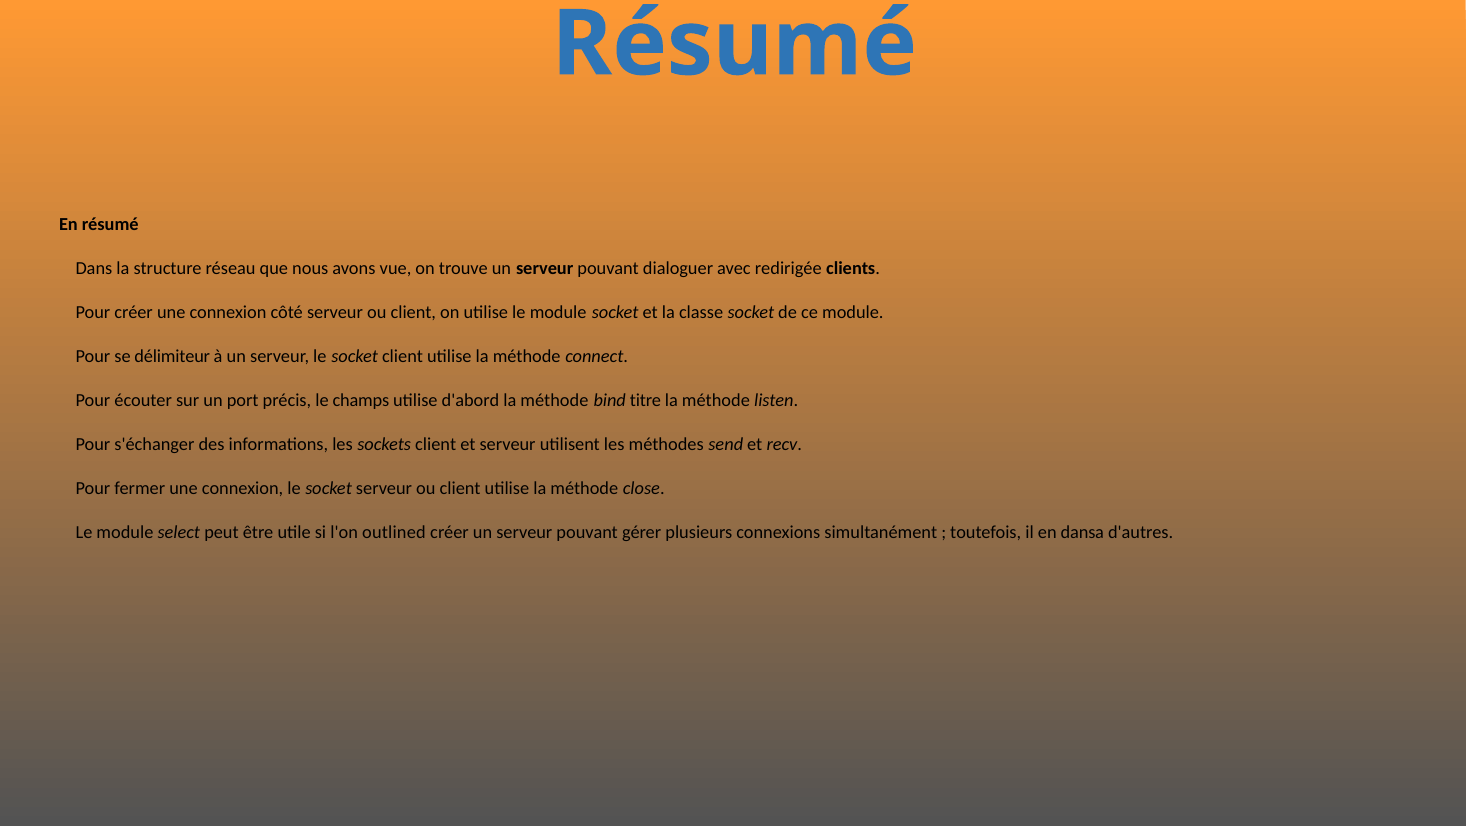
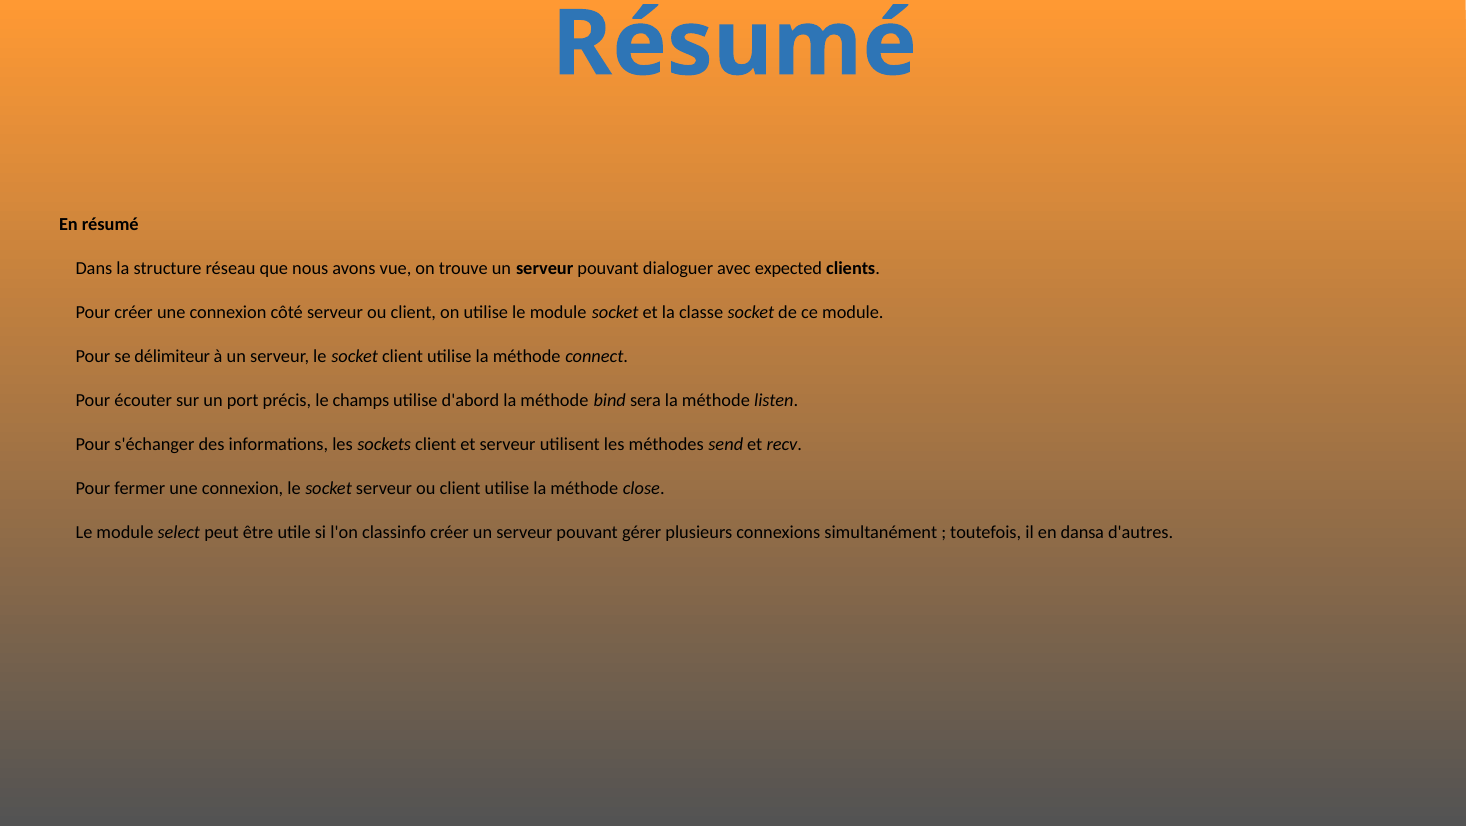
redirigée: redirigée -> expected
titre: titre -> sera
outlined: outlined -> classinfo
